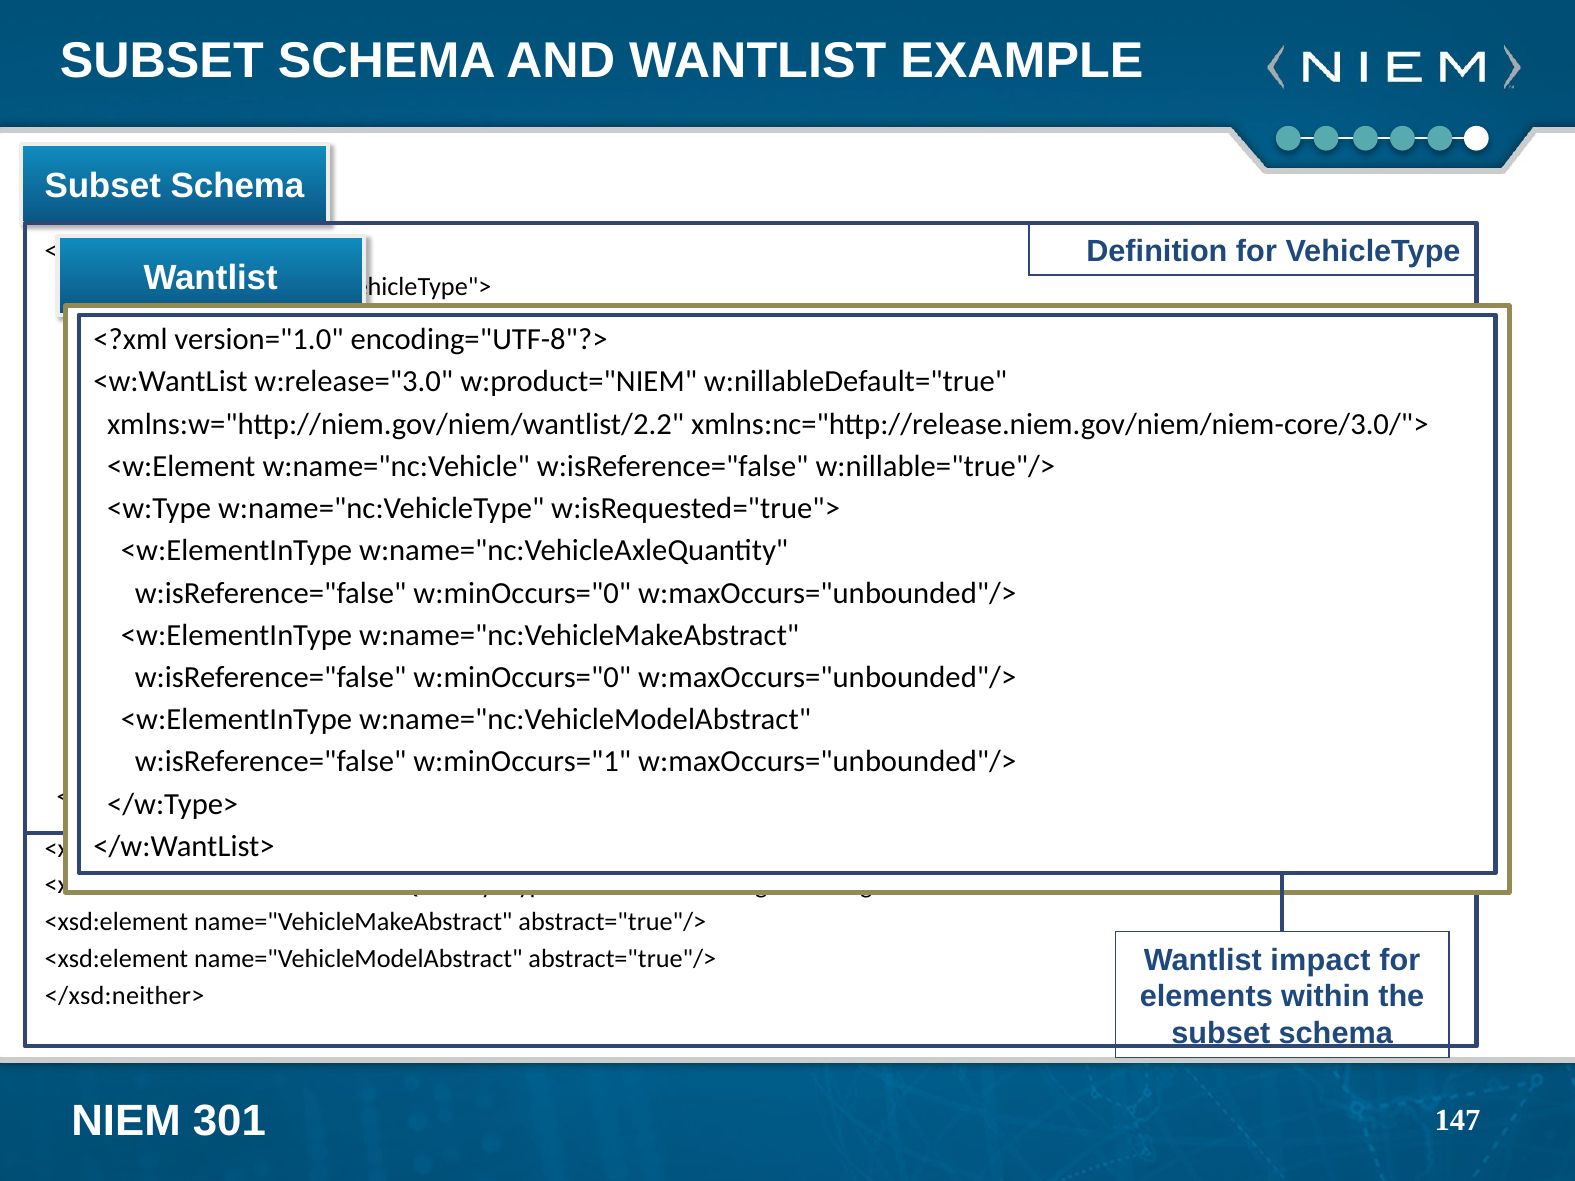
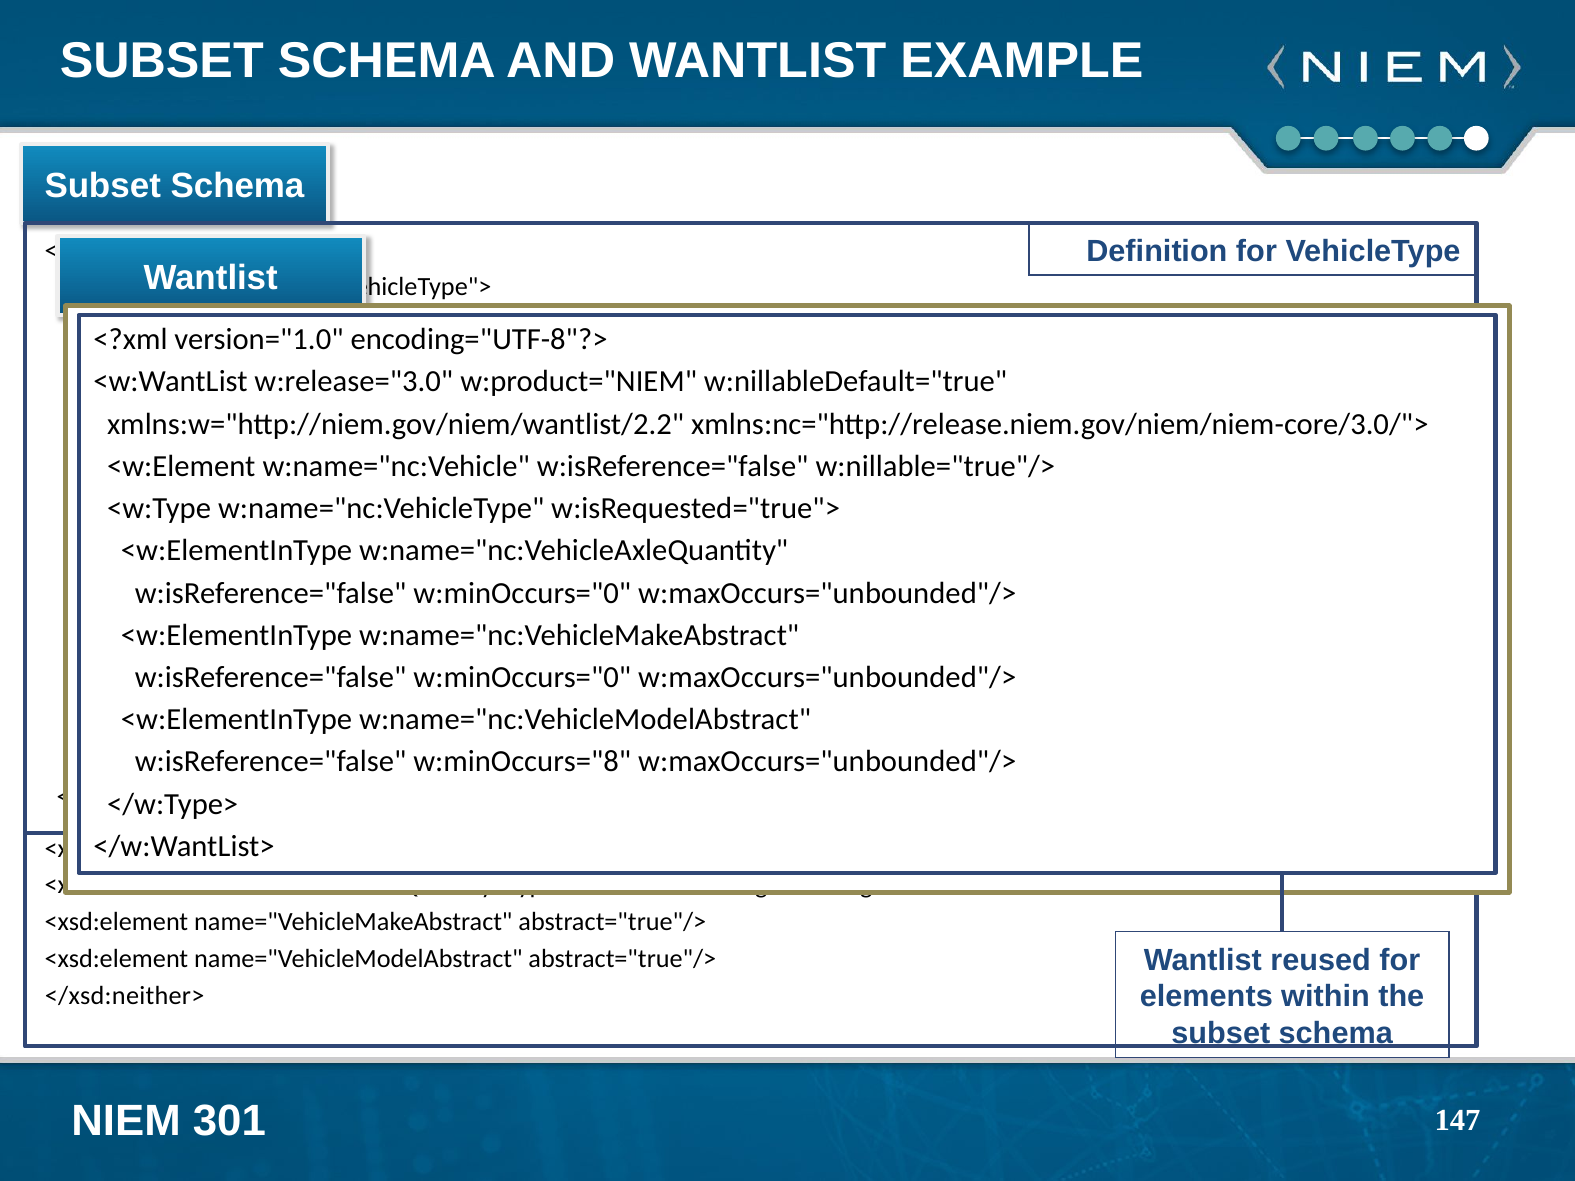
w:minOccurs="1: w:minOccurs="1 -> w:minOccurs="8
impact: impact -> reused
